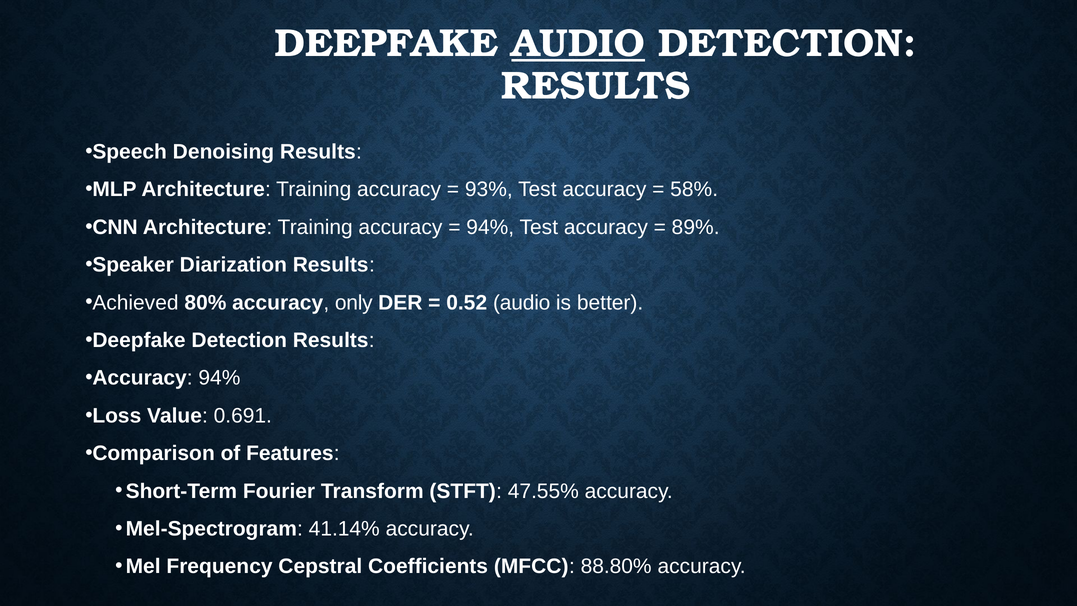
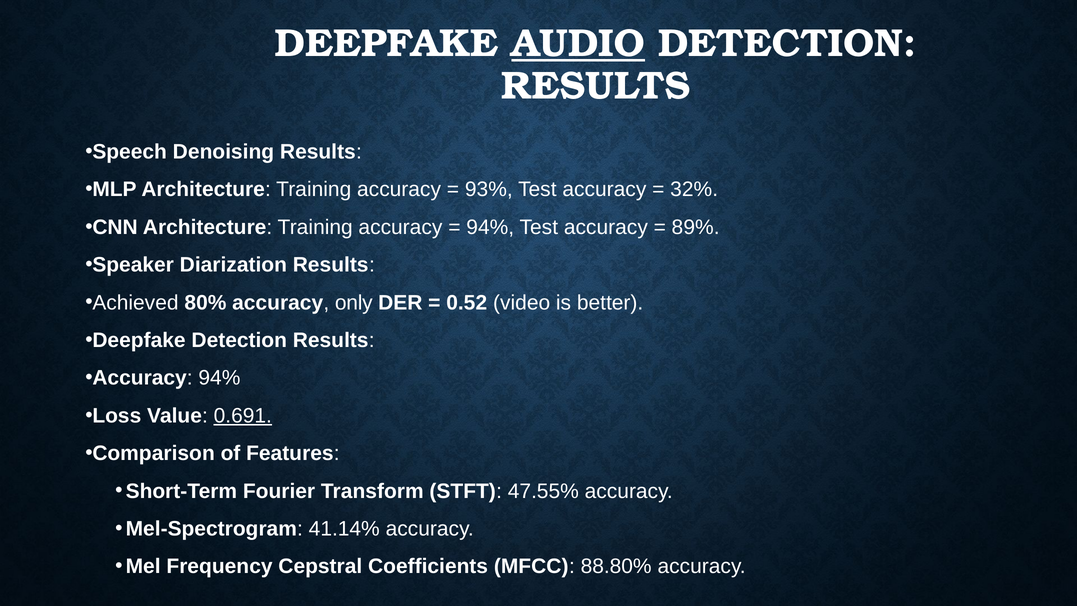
58%: 58% -> 32%
0.52 audio: audio -> video
0.691 underline: none -> present
